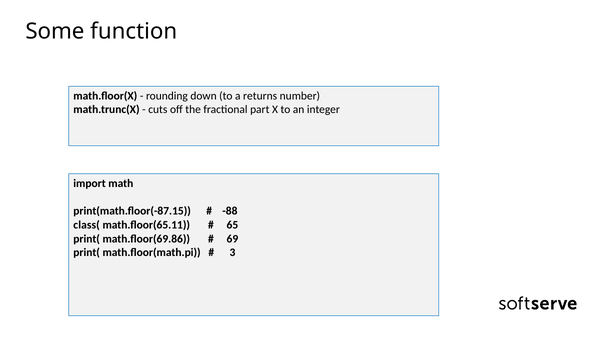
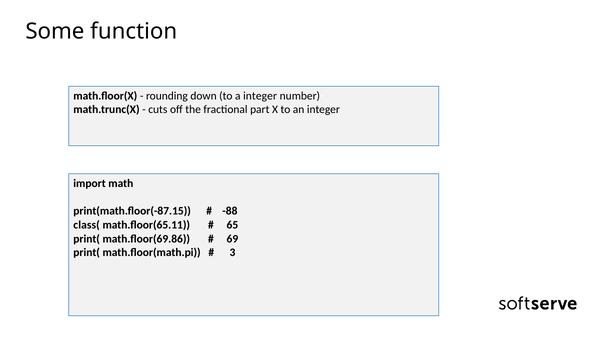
a returns: returns -> integer
